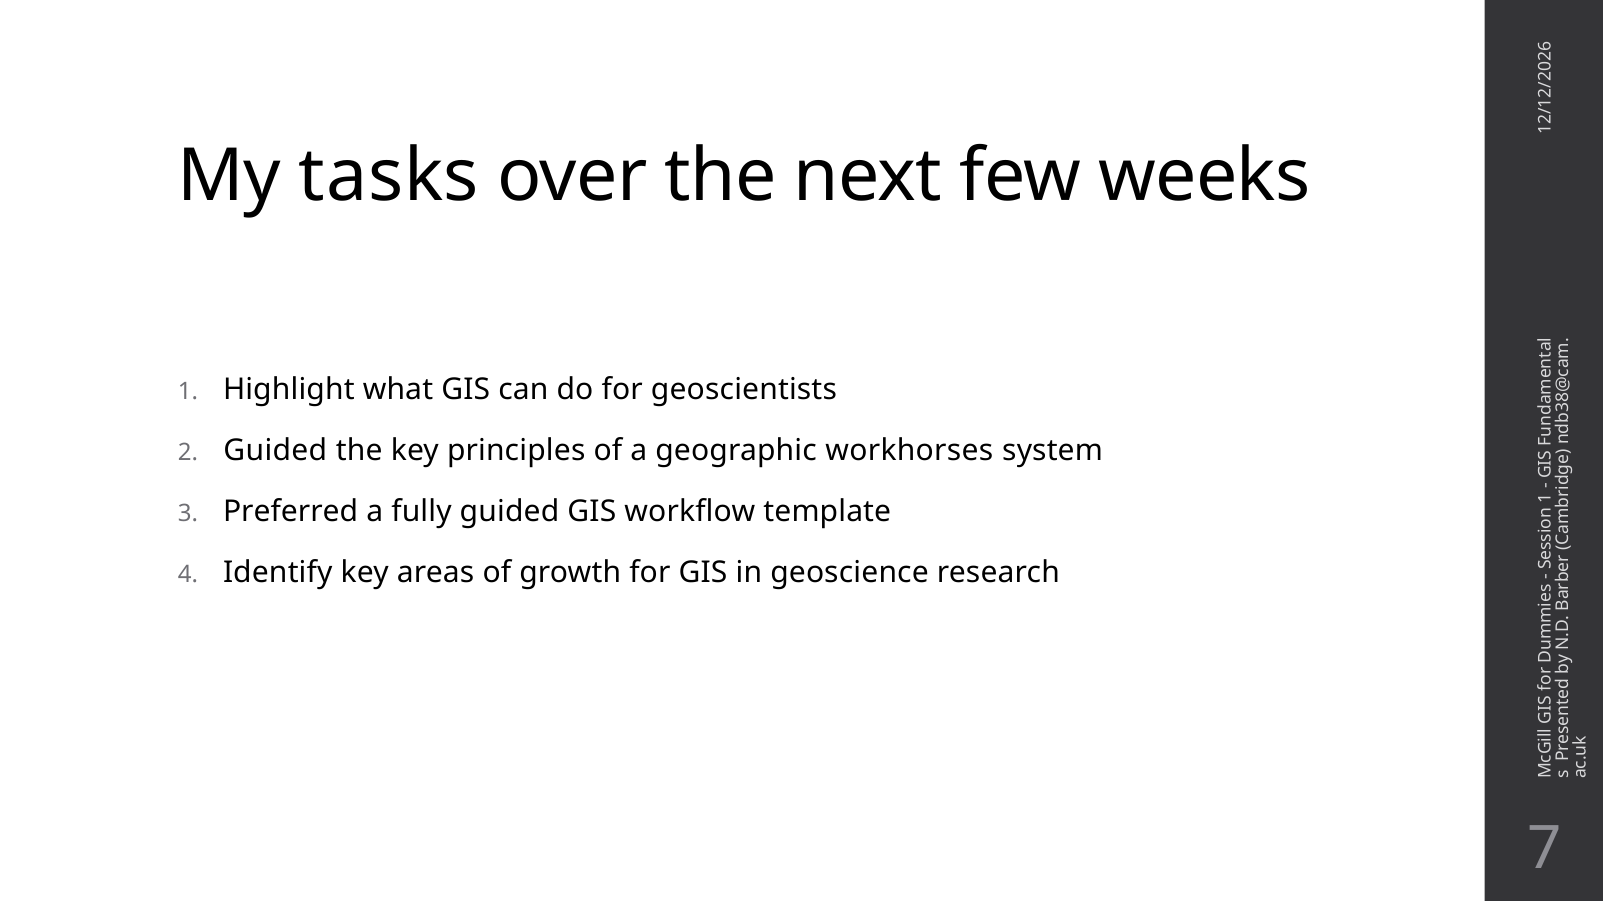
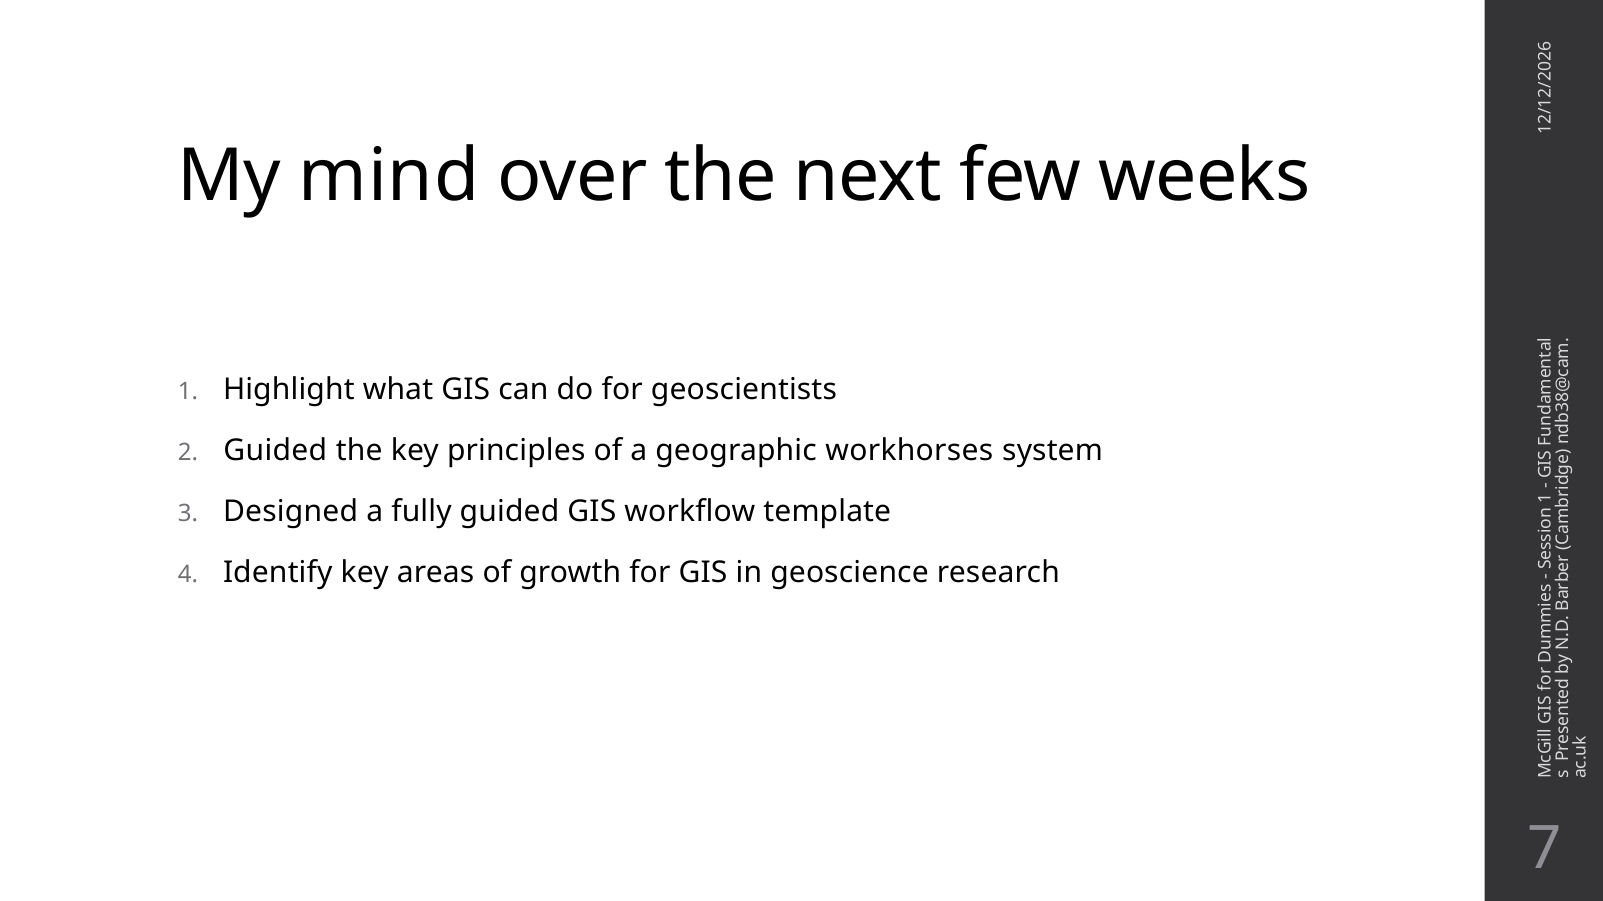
tasks: tasks -> mind
Preferred: Preferred -> Designed
